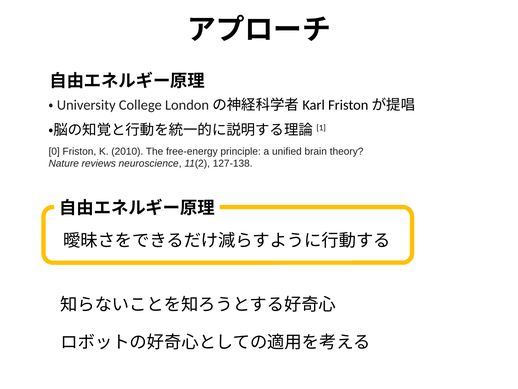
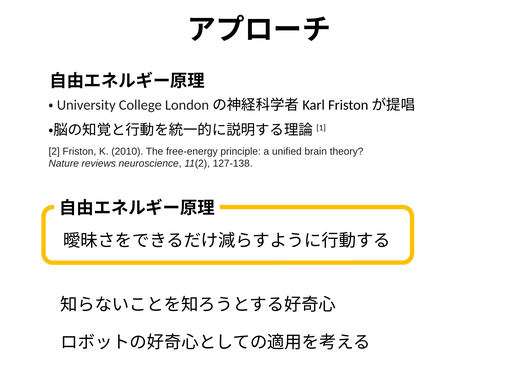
0: 0 -> 2
